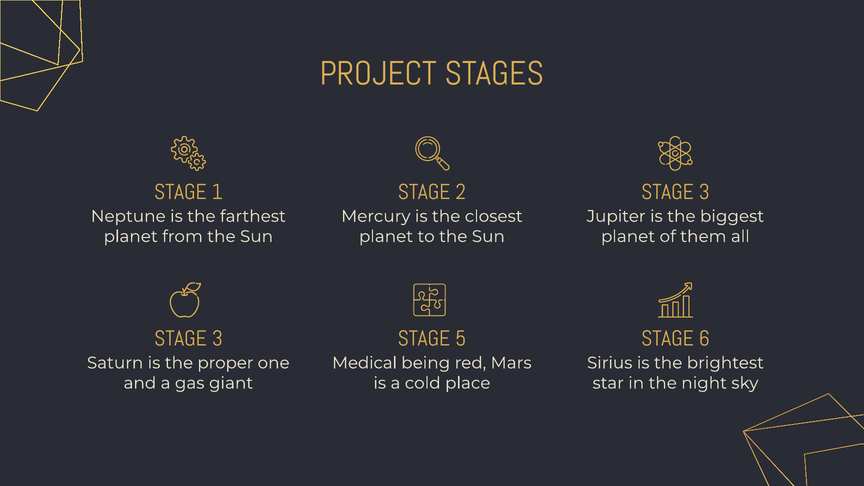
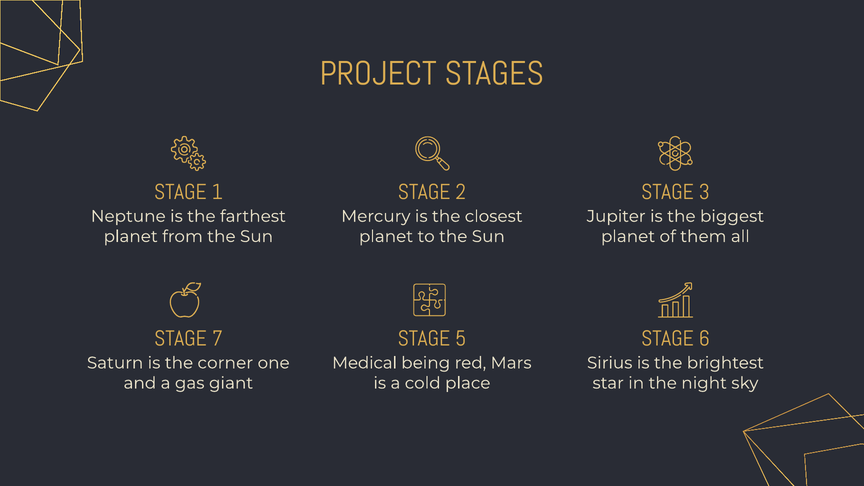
3 at (217, 339): 3 -> 7
proper: proper -> corner
